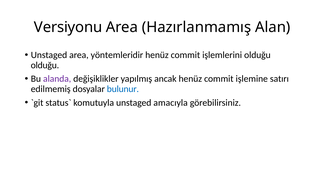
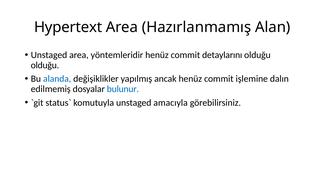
Versiyonu: Versiyonu -> Hypertext
işlemlerini: işlemlerini -> detaylarını
alanda colour: purple -> blue
satırı: satırı -> dalın
